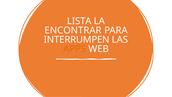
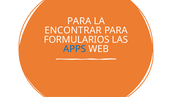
LISTA at (79, 21): LISTA -> PARA
INTERRUMPEN: INTERRUMPEN -> FORMULARIOS
APPS colour: orange -> blue
